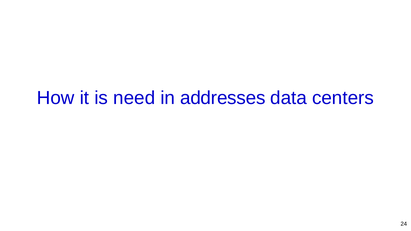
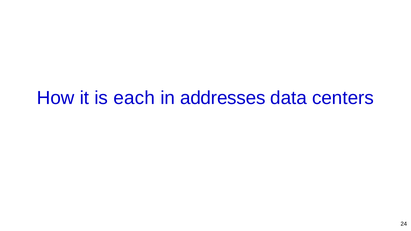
need: need -> each
